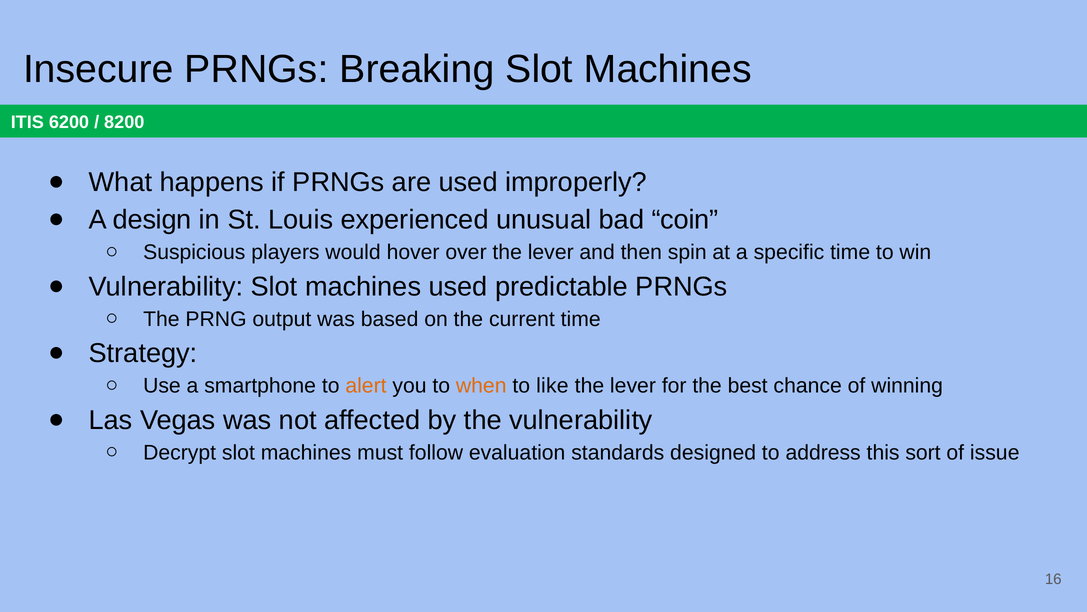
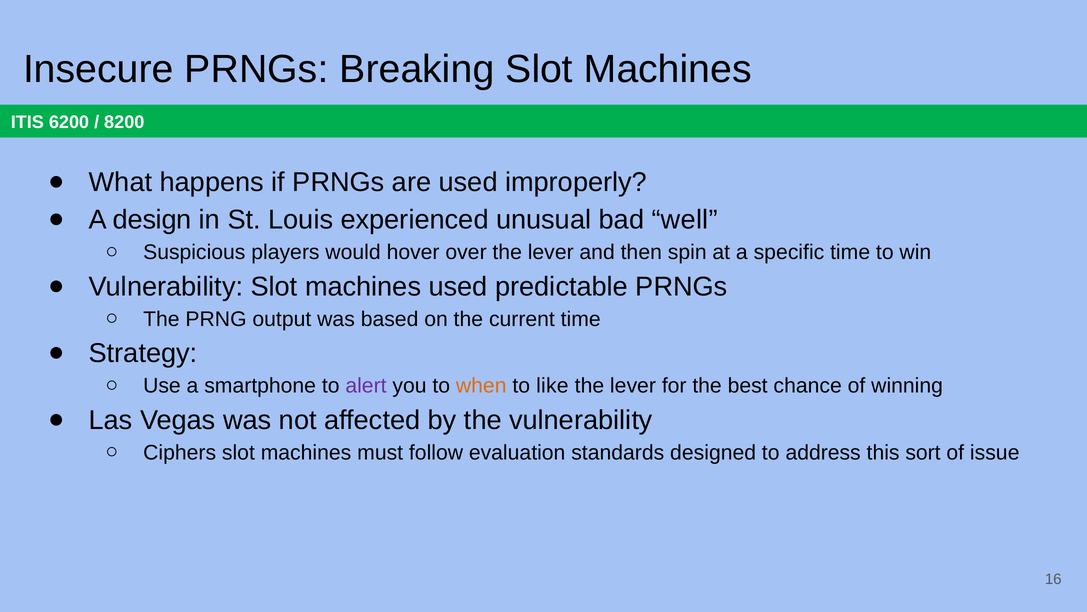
coin: coin -> well
alert colour: orange -> purple
Decrypt: Decrypt -> Ciphers
